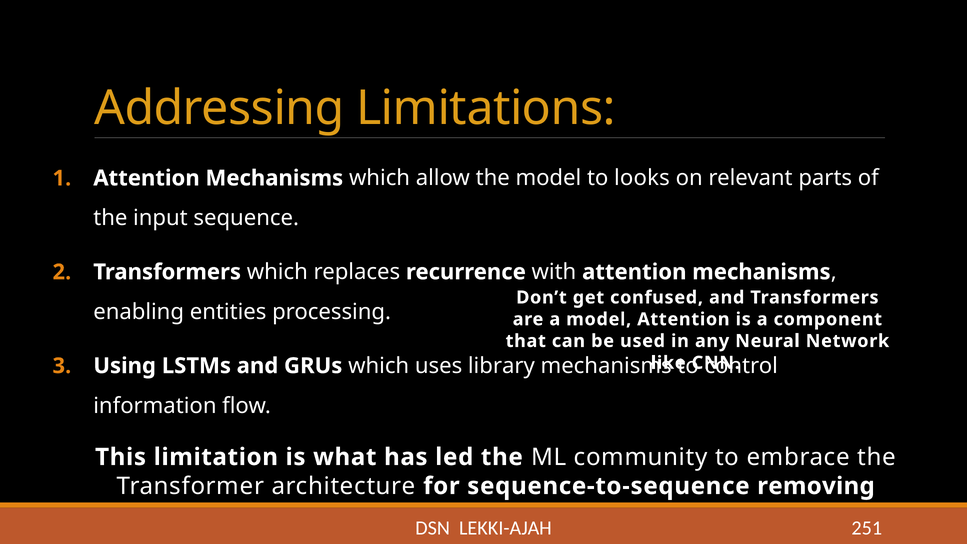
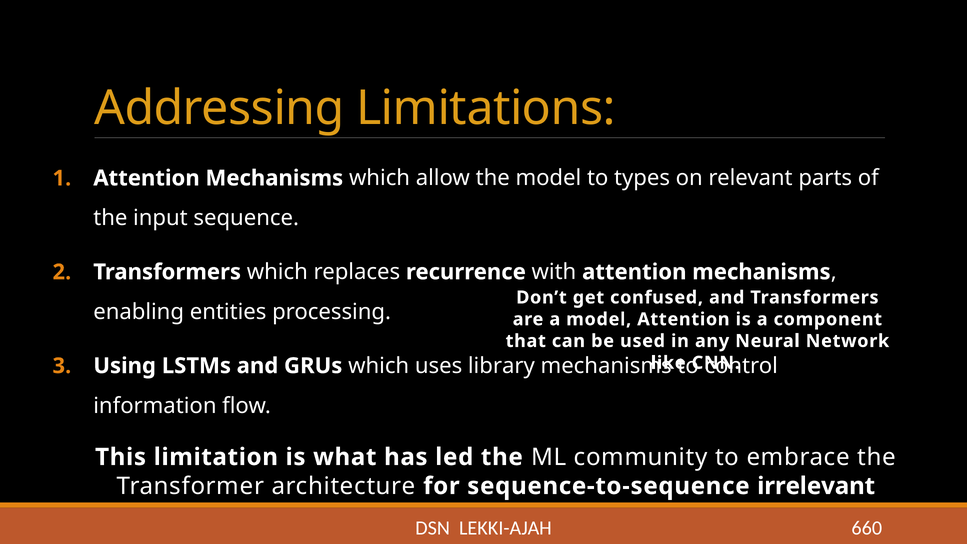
looks: looks -> types
removing: removing -> irrelevant
251: 251 -> 660
